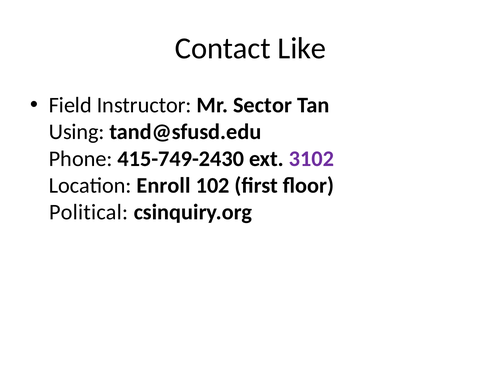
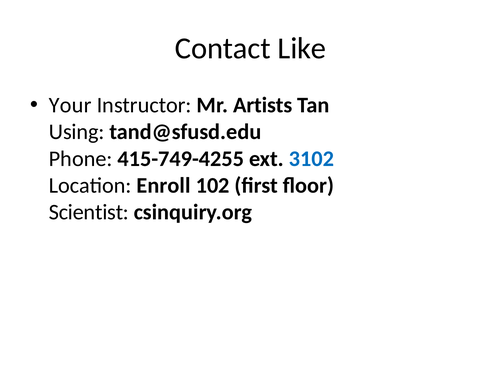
Field: Field -> Your
Sector: Sector -> Artists
415-749-2430: 415-749-2430 -> 415-749-4255
3102 colour: purple -> blue
Political: Political -> Scientist
